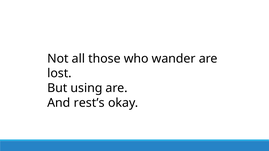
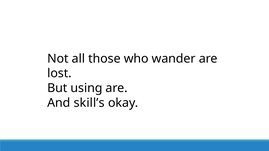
rest’s: rest’s -> skill’s
